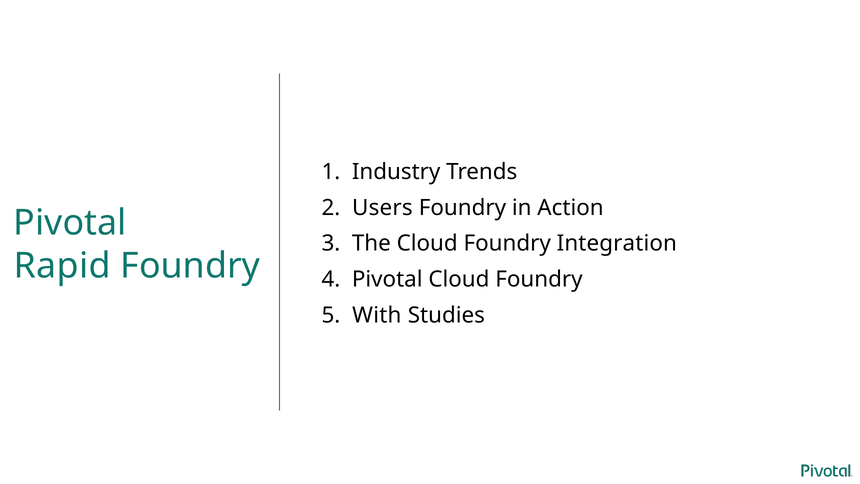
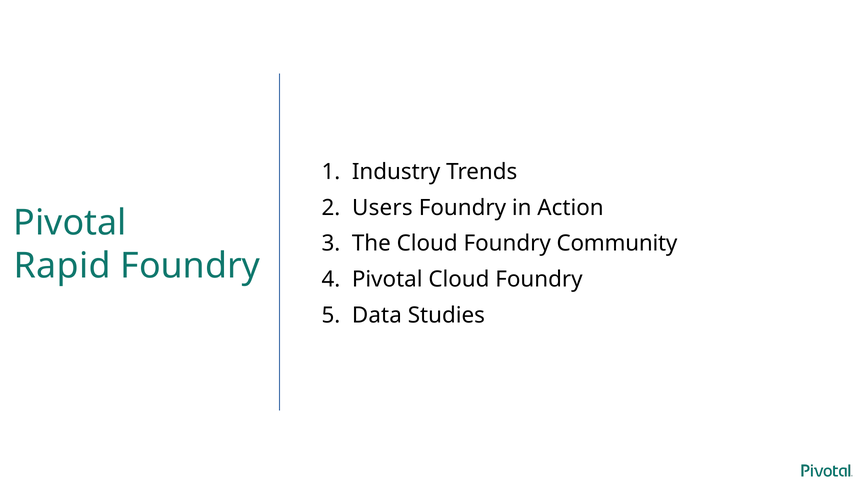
Integration: Integration -> Community
With: With -> Data
